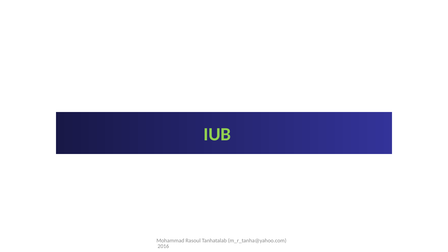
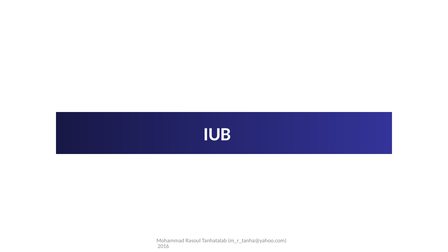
IUB colour: light green -> white
